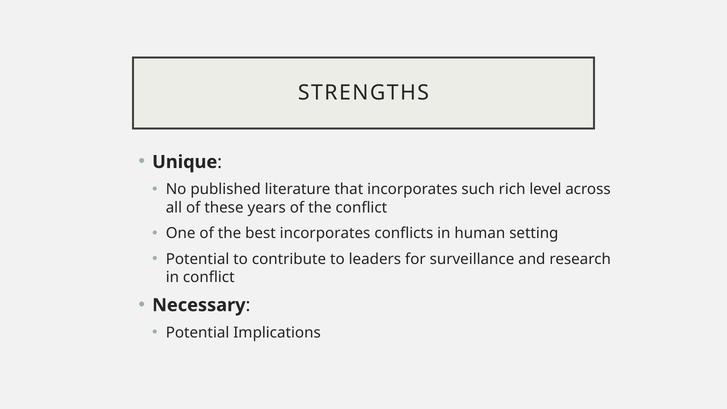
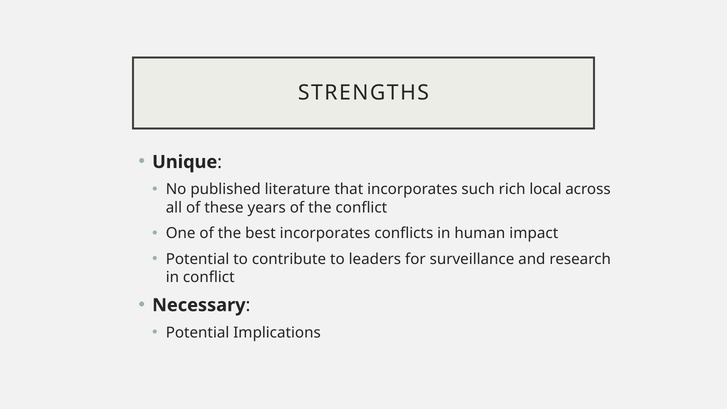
level: level -> local
setting: setting -> impact
